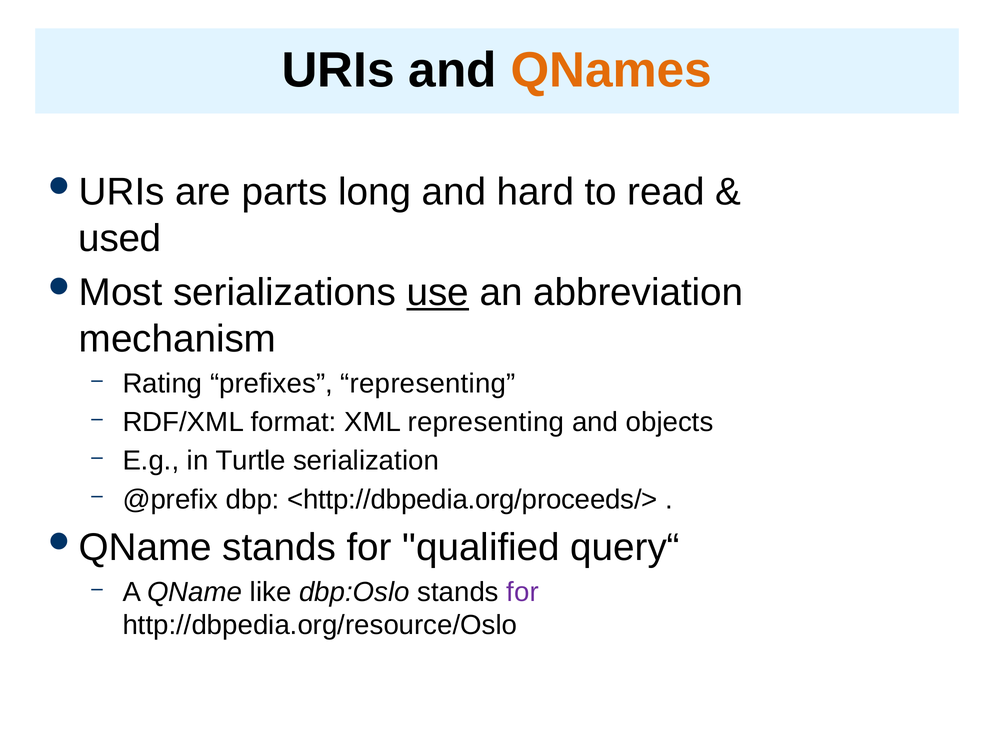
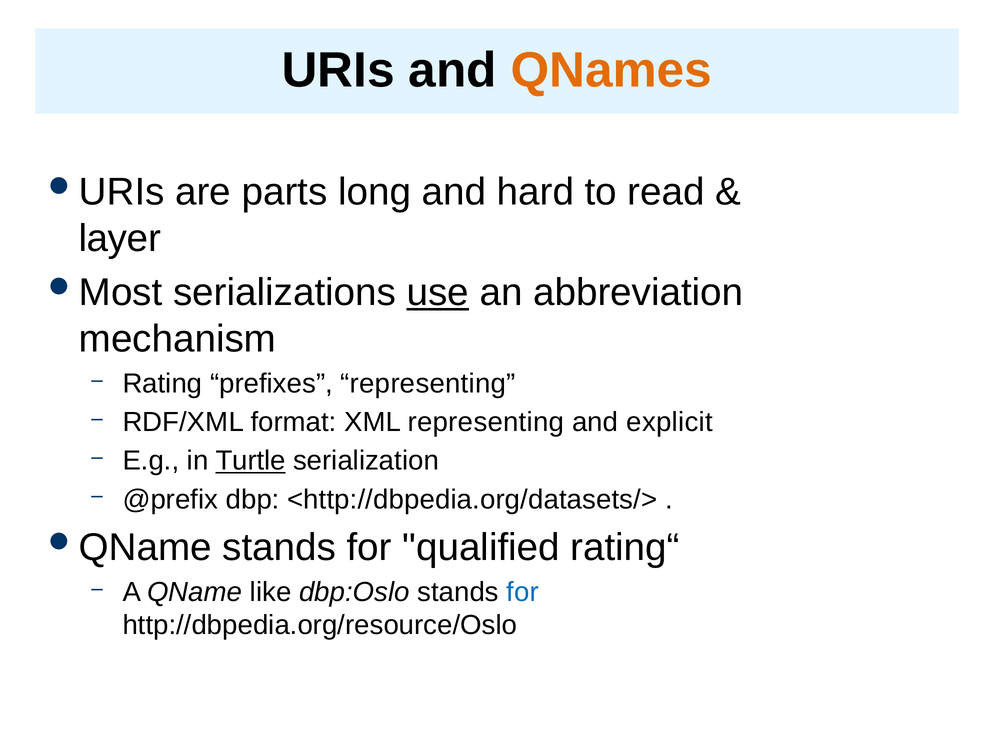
used: used -> layer
objects: objects -> explicit
Turtle underline: none -> present
<http://dbpedia.org/proceeds/>: <http://dbpedia.org/proceeds/> -> <http://dbpedia.org/datasets/>
query“: query“ -> rating“
for at (523, 593) colour: purple -> blue
